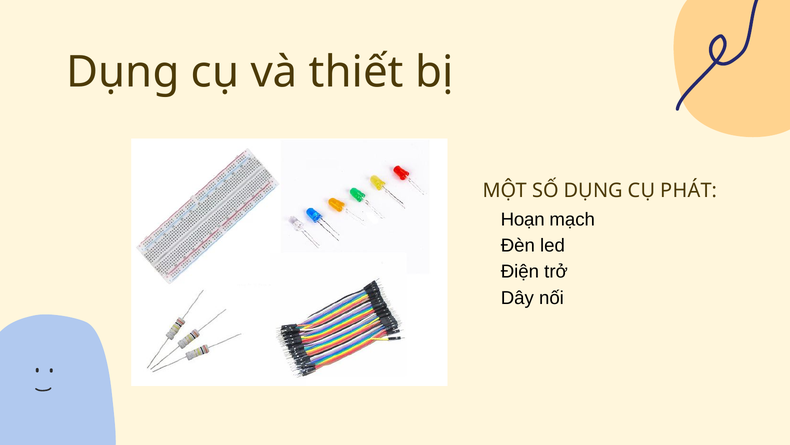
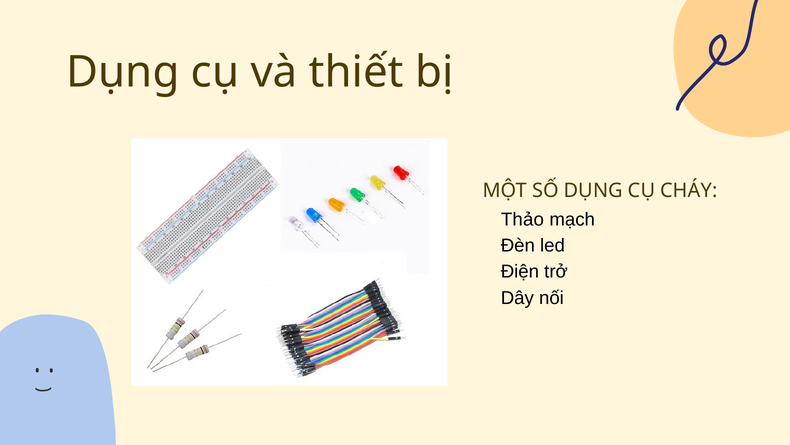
PHÁT: PHÁT -> CHÁY
Hoạn: Hoạn -> Thảo
